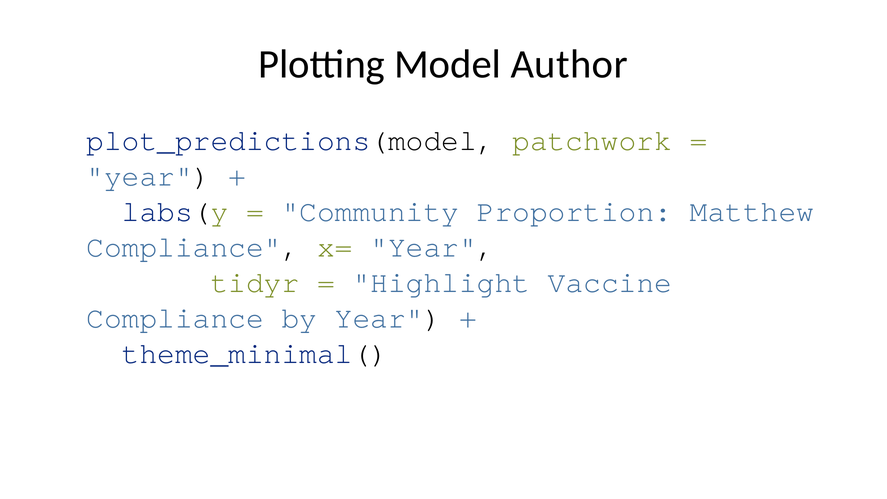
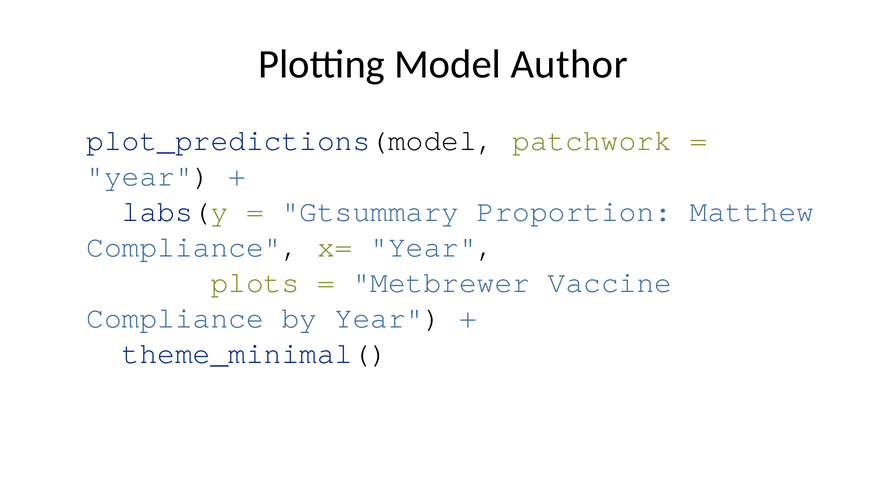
Community: Community -> Gtsummary
tidyr: tidyr -> plots
Highlight: Highlight -> Metbrewer
